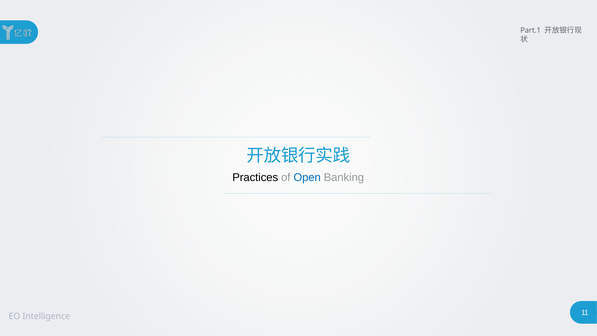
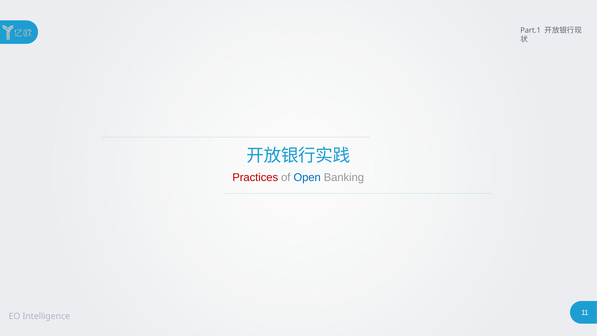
Practices colour: black -> red
